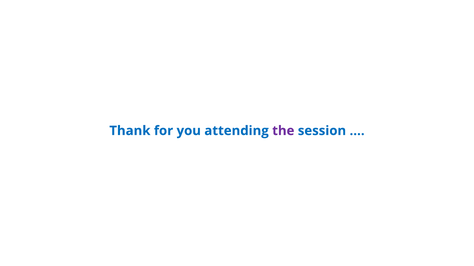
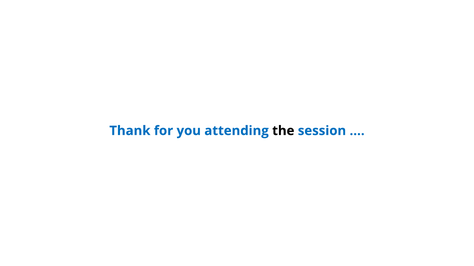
the colour: purple -> black
